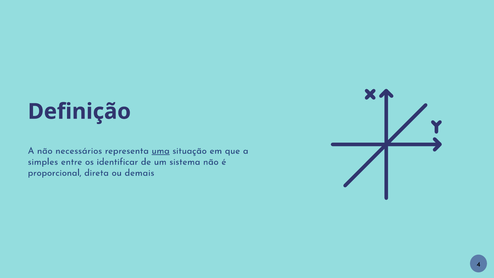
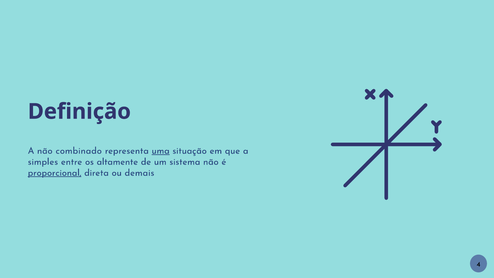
necessários: necessários -> combinado
identificar: identificar -> altamente
proporcional underline: none -> present
